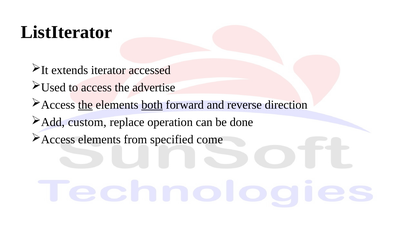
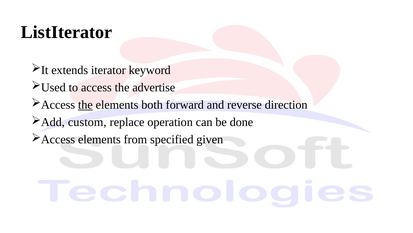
accessed: accessed -> keyword
both underline: present -> none
come: come -> given
